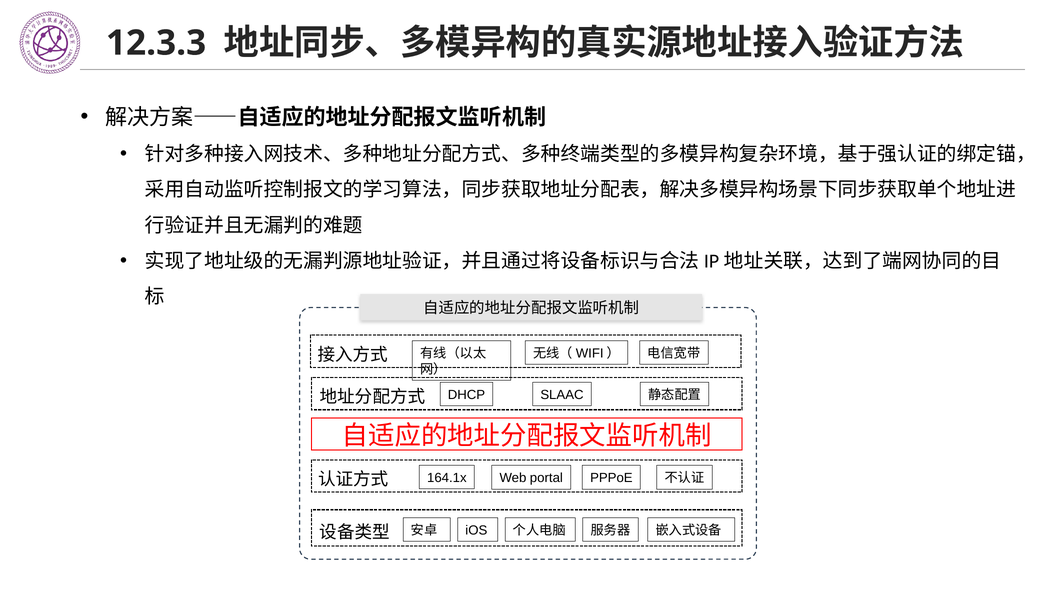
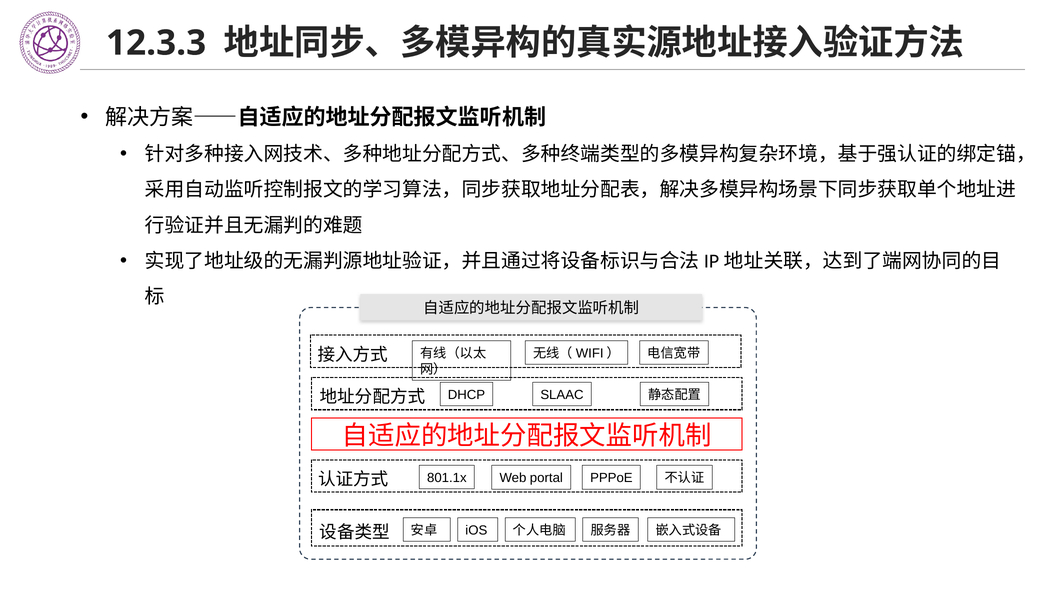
164.1x: 164.1x -> 801.1x
